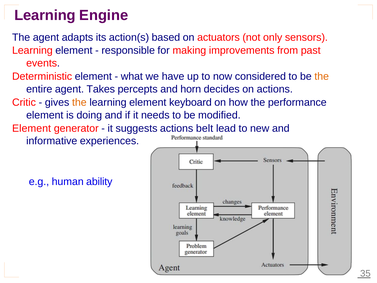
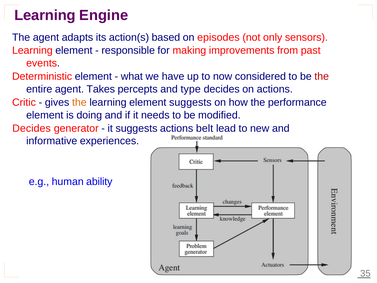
actuators: actuators -> episodes
the at (322, 76) colour: orange -> red
horn: horn -> type
element keyboard: keyboard -> suggests
Element at (32, 128): Element -> Decides
